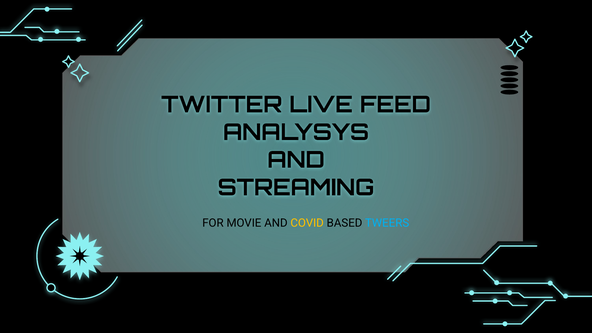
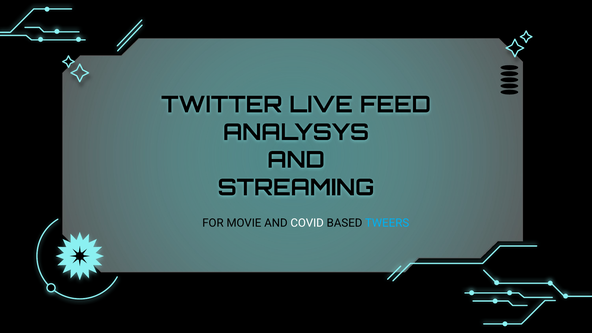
COVID colour: yellow -> white
